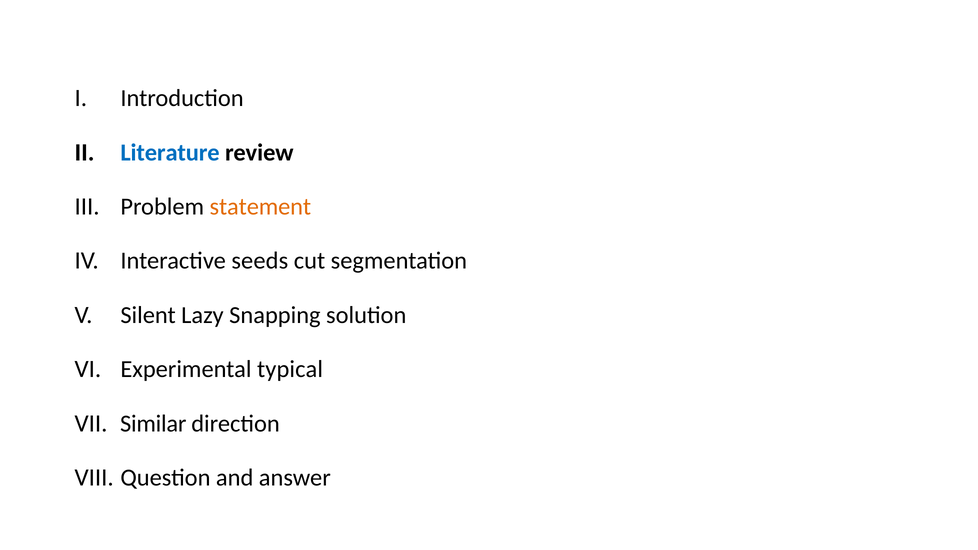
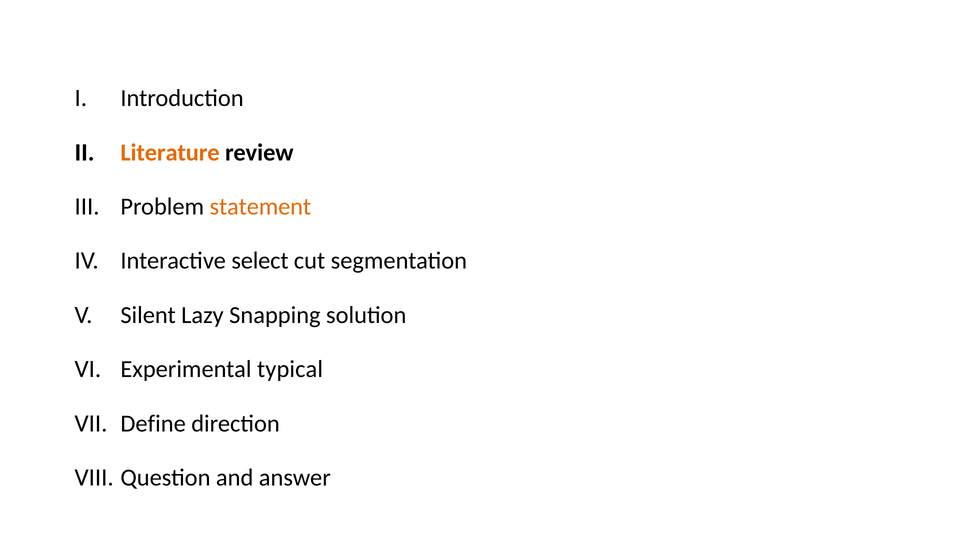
Literature colour: blue -> orange
seeds: seeds -> select
Similar: Similar -> Define
